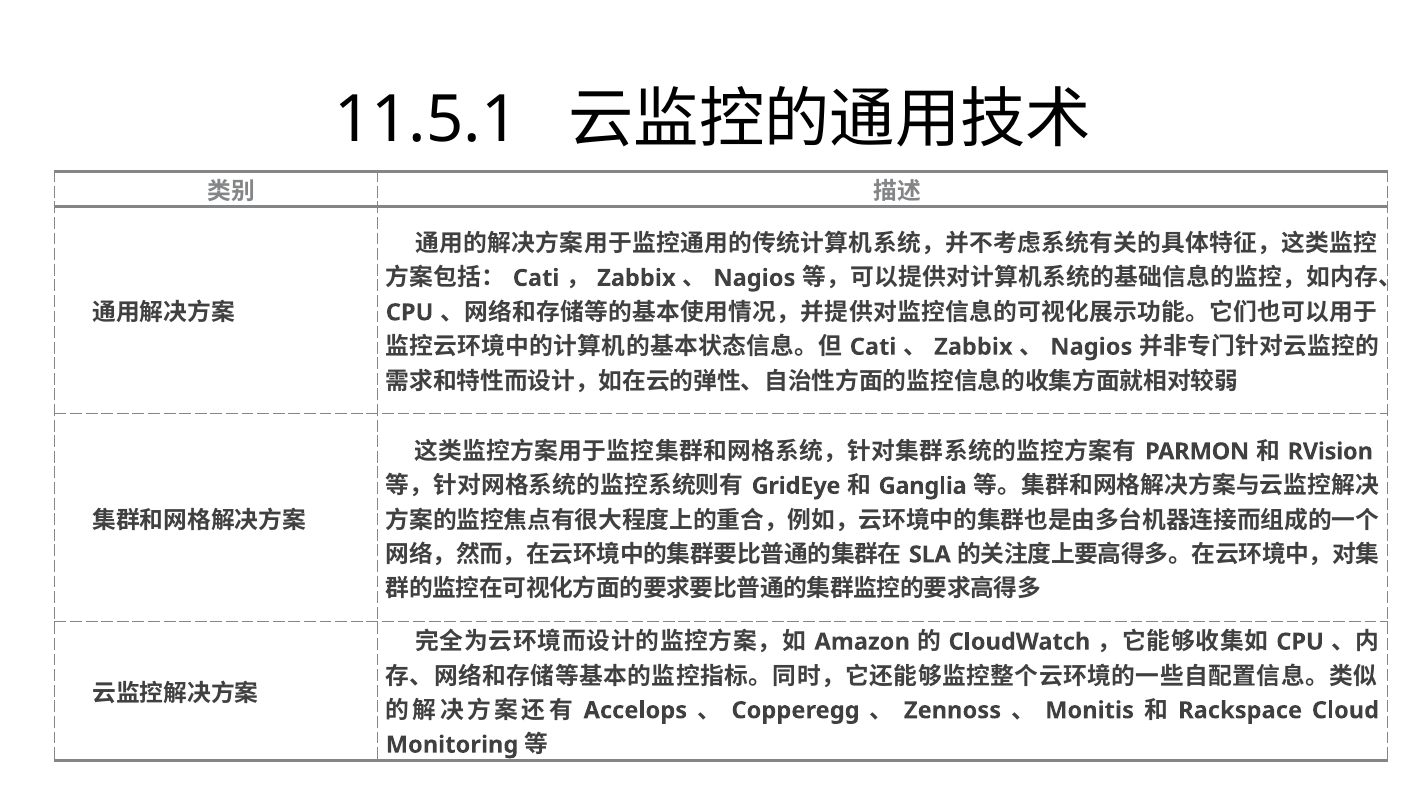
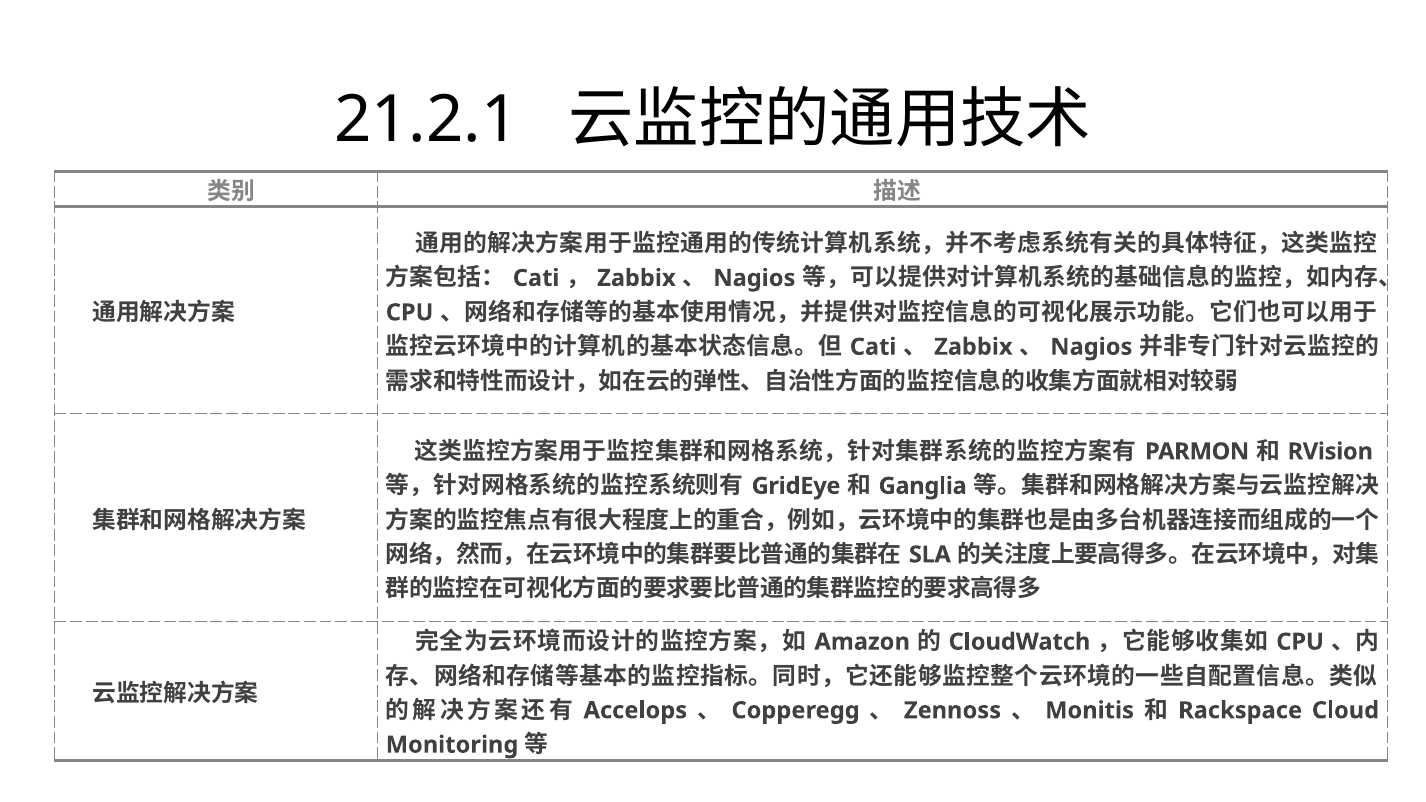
11.5.1: 11.5.1 -> 21.2.1
